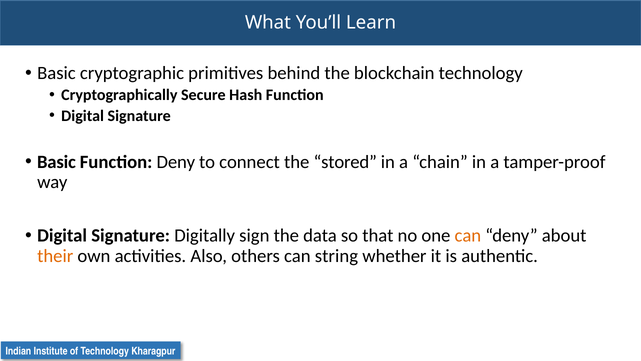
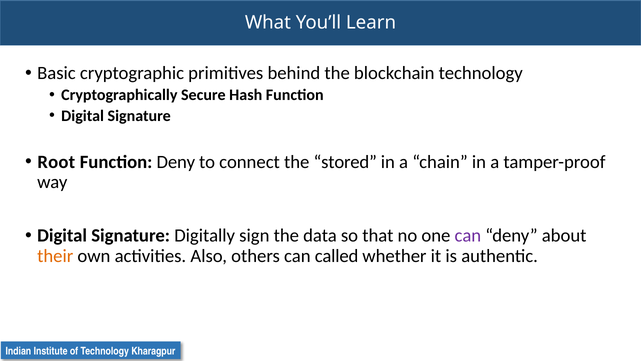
Basic at (56, 162): Basic -> Root
can at (468, 236) colour: orange -> purple
string: string -> called
